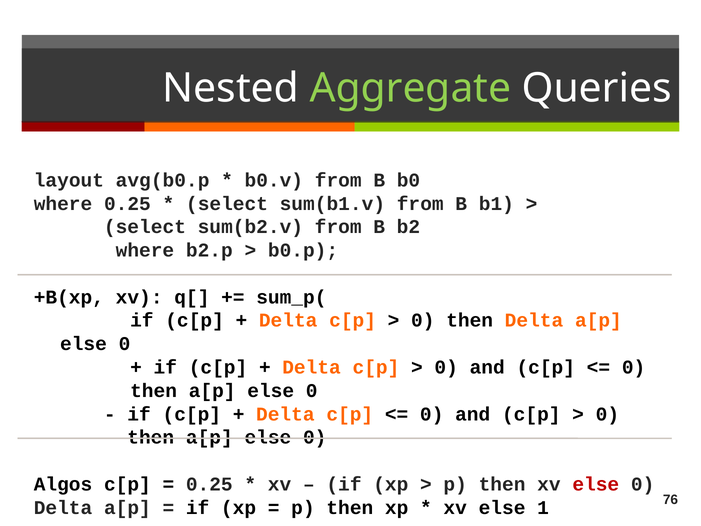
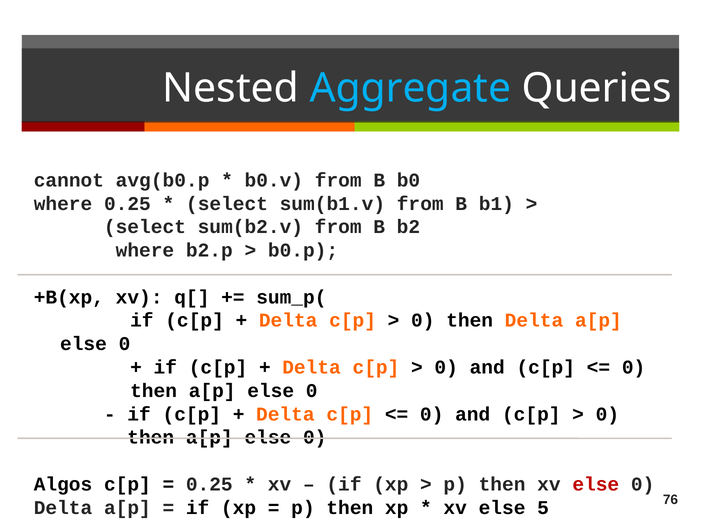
Aggregate colour: light green -> light blue
layout: layout -> cannot
1: 1 -> 5
